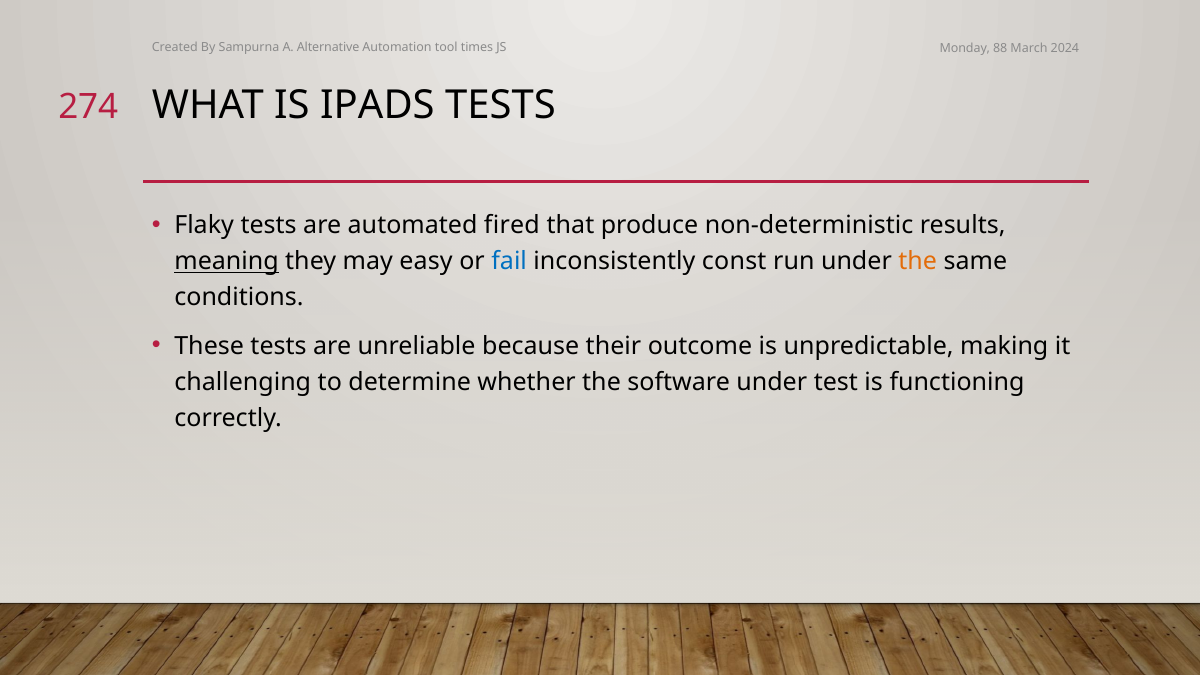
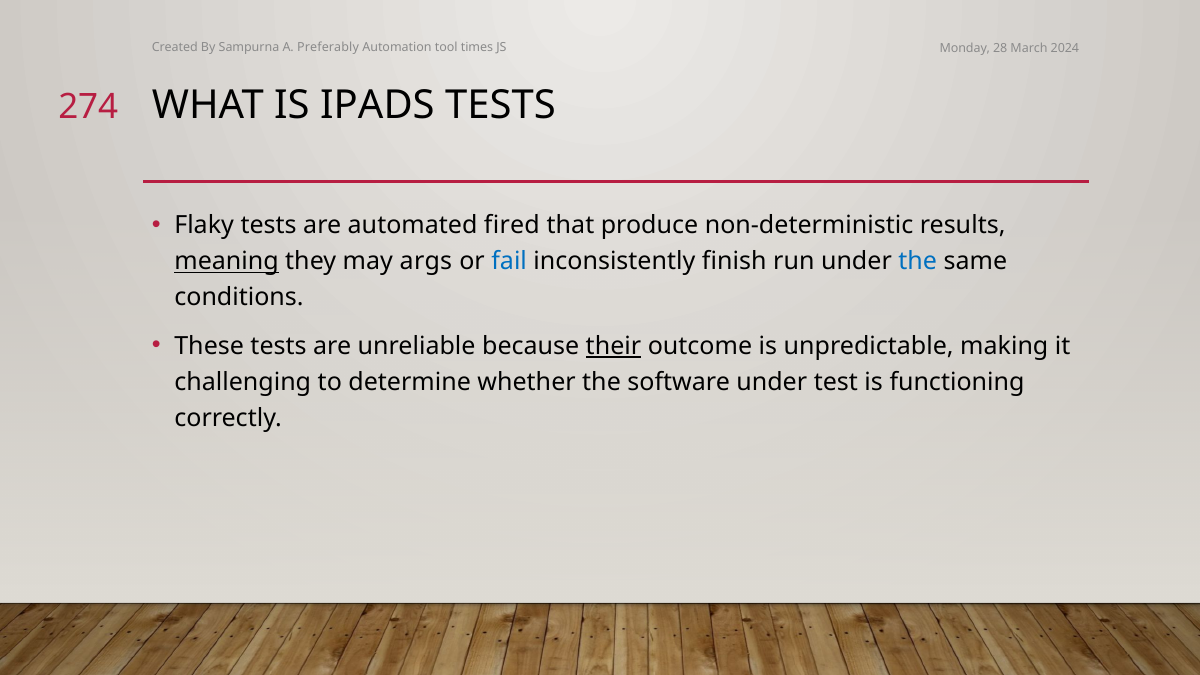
Alternative: Alternative -> Preferably
88: 88 -> 28
easy: easy -> args
const: const -> finish
the at (918, 262) colour: orange -> blue
their underline: none -> present
